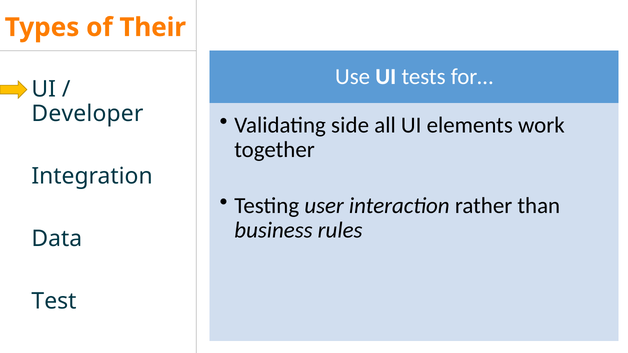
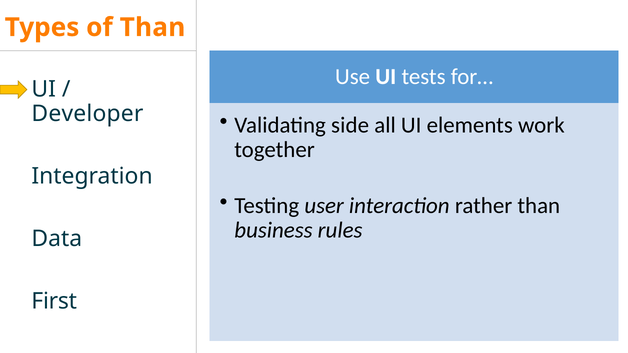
of Their: Their -> Than
Test: Test -> First
